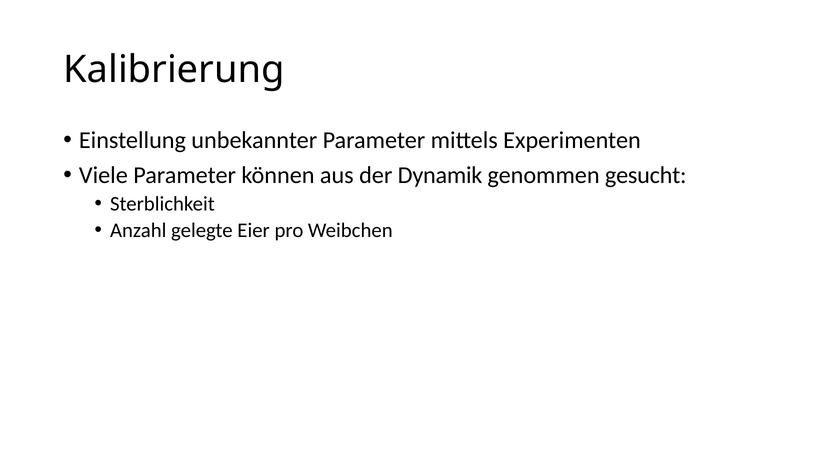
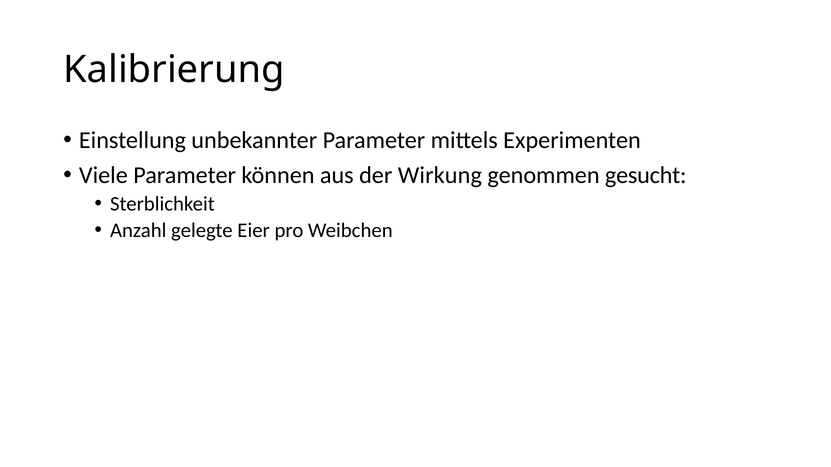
Dynamik: Dynamik -> Wirkung
